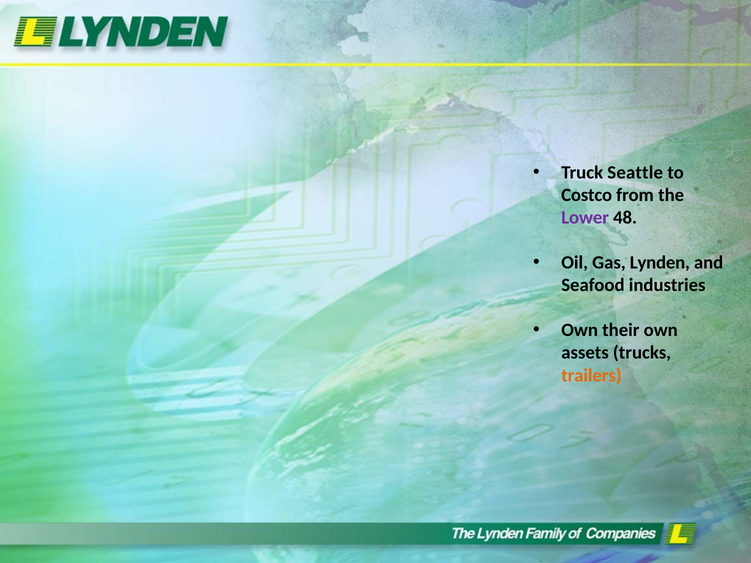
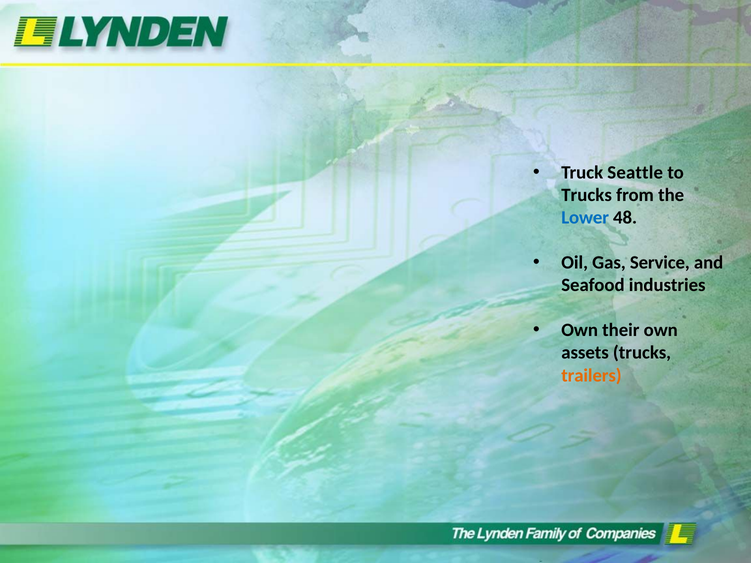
Costco at (587, 195): Costco -> Trucks
Lower colour: purple -> blue
Lynden: Lynden -> Service
